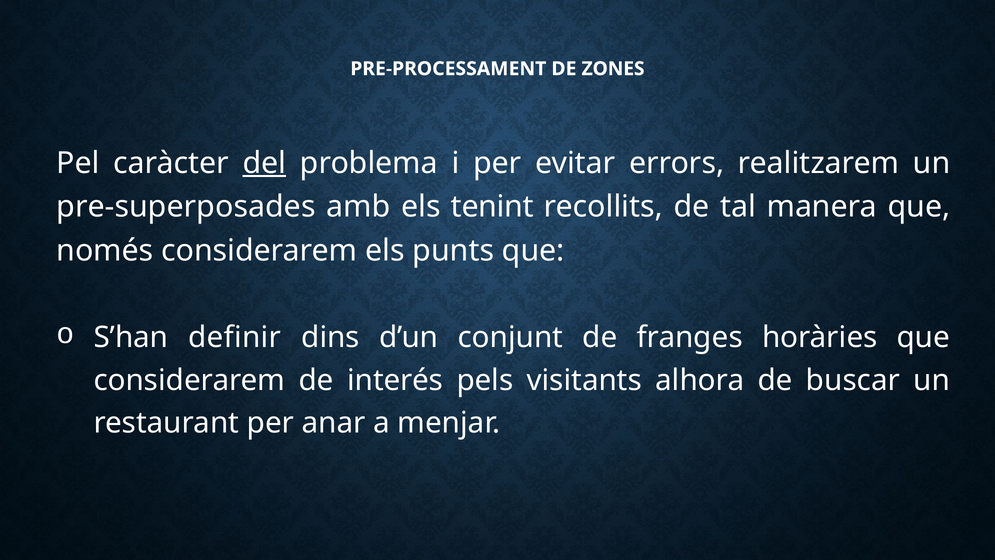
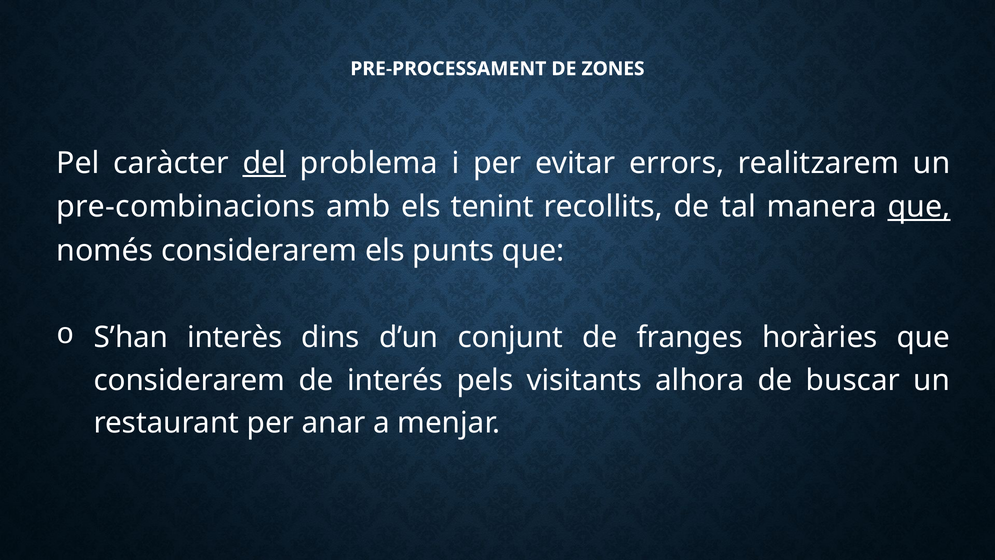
pre-superposades: pre-superposades -> pre-combinacions
que at (919, 207) underline: none -> present
definir: definir -> interès
